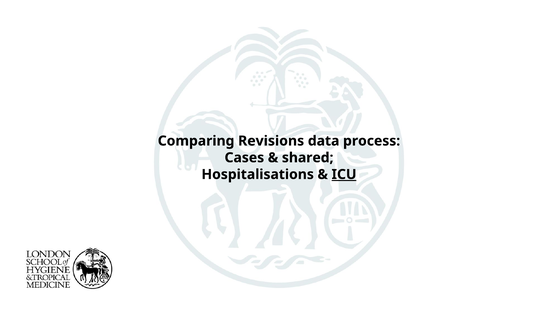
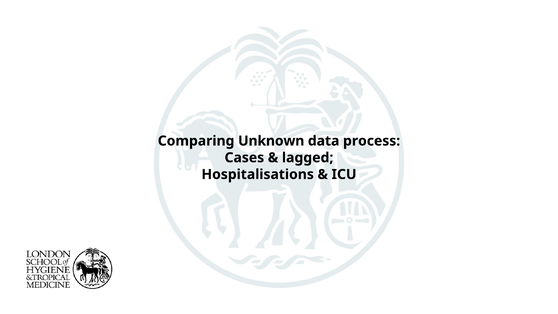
Revisions: Revisions -> Unknown
shared: shared -> lagged
ICU underline: present -> none
